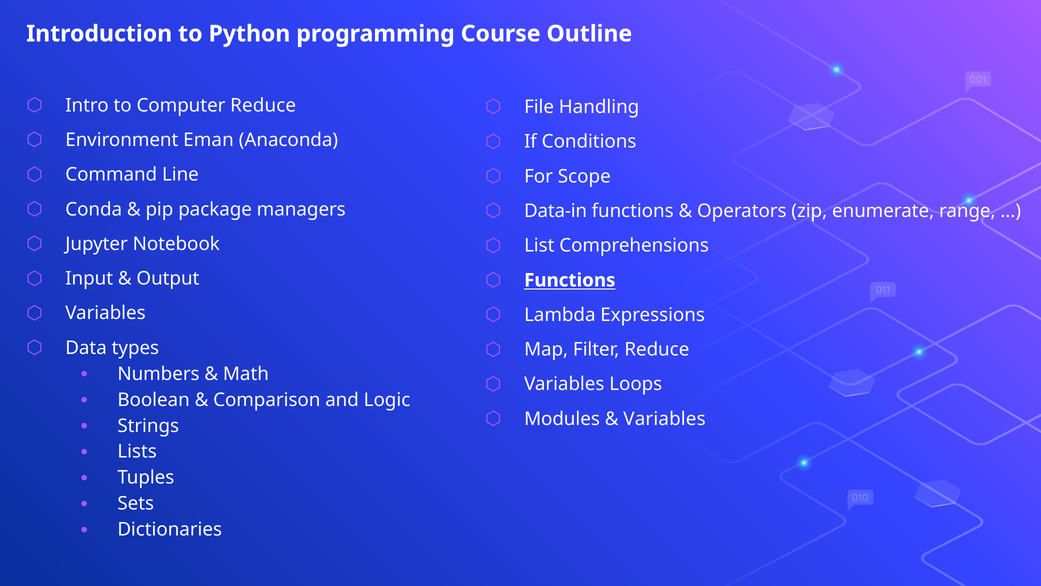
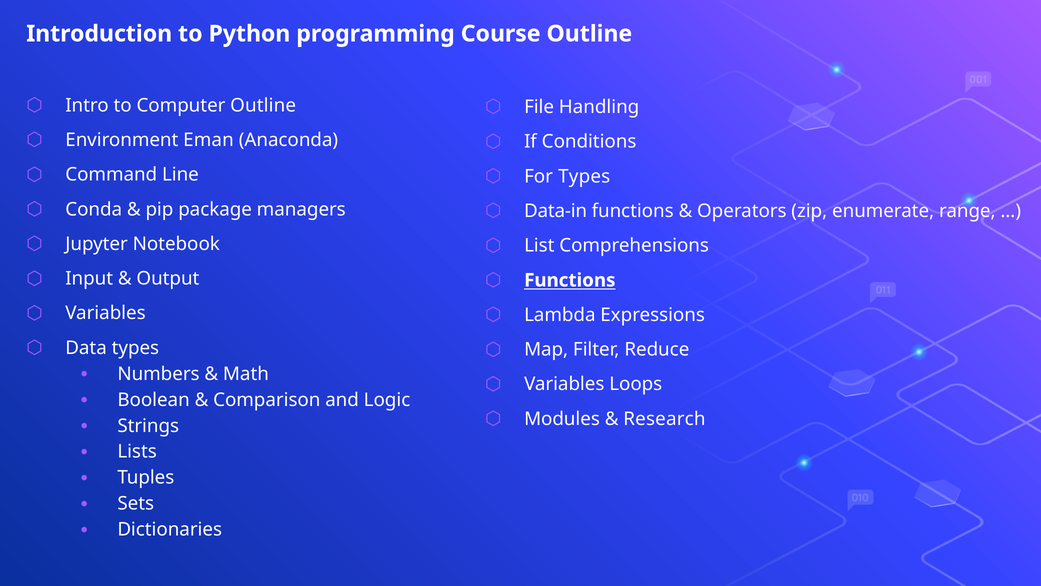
Computer Reduce: Reduce -> Outline
For Scope: Scope -> Types
Variables at (664, 419): Variables -> Research
